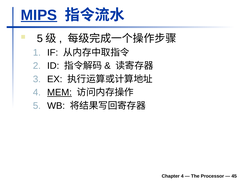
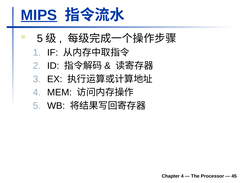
MEM underline: present -> none
